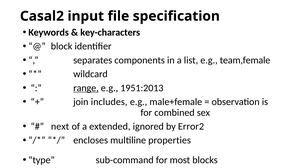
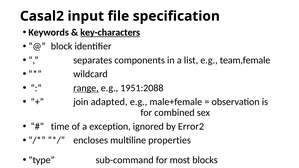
key-characters underline: none -> present
1951:2013: 1951:2013 -> 1951:2088
includes: includes -> adapted
next: next -> time
extended: extended -> exception
